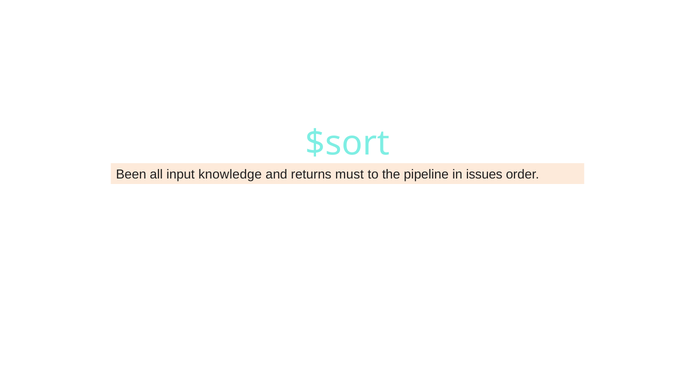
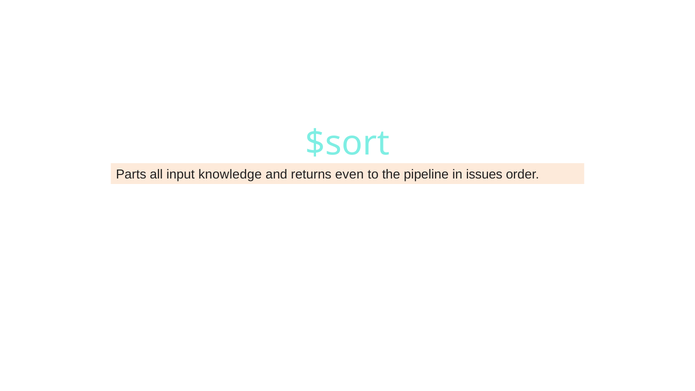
Been: Been -> Parts
must: must -> even
